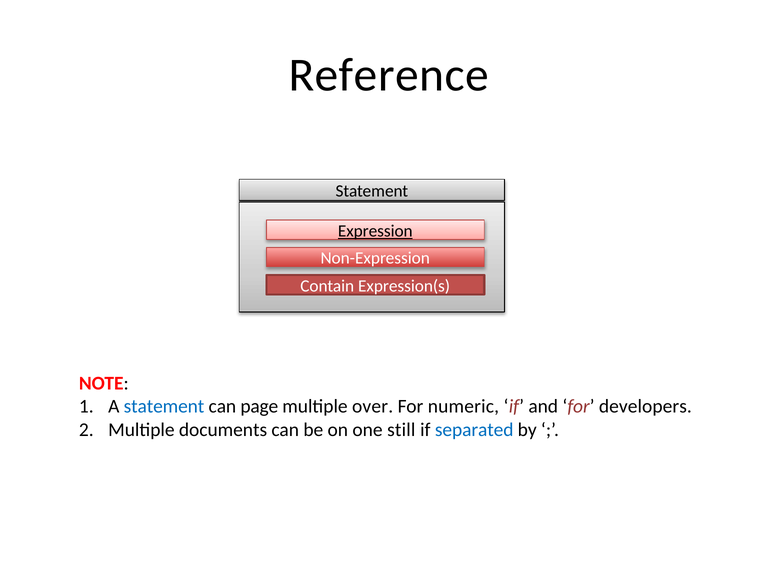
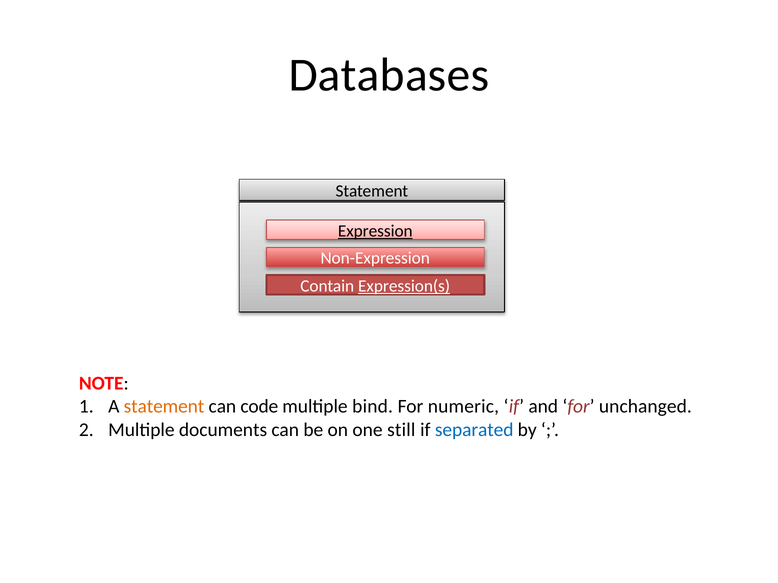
Reference: Reference -> Databases
Expression(s underline: none -> present
statement at (164, 407) colour: blue -> orange
page: page -> code
over: over -> bind
developers: developers -> unchanged
